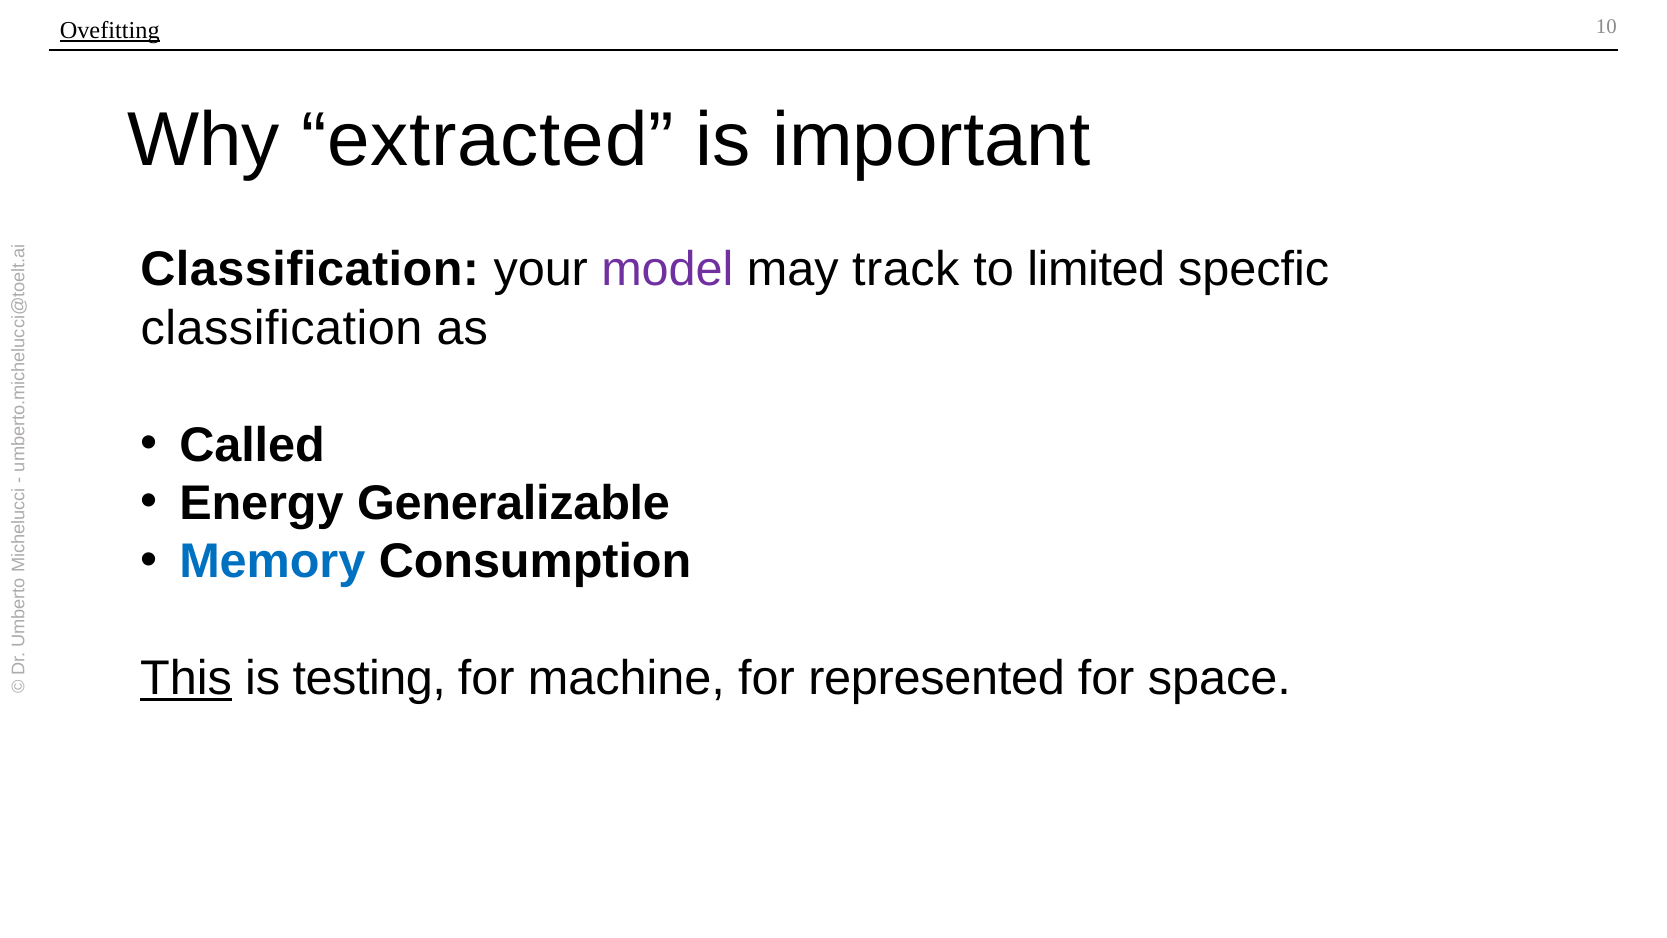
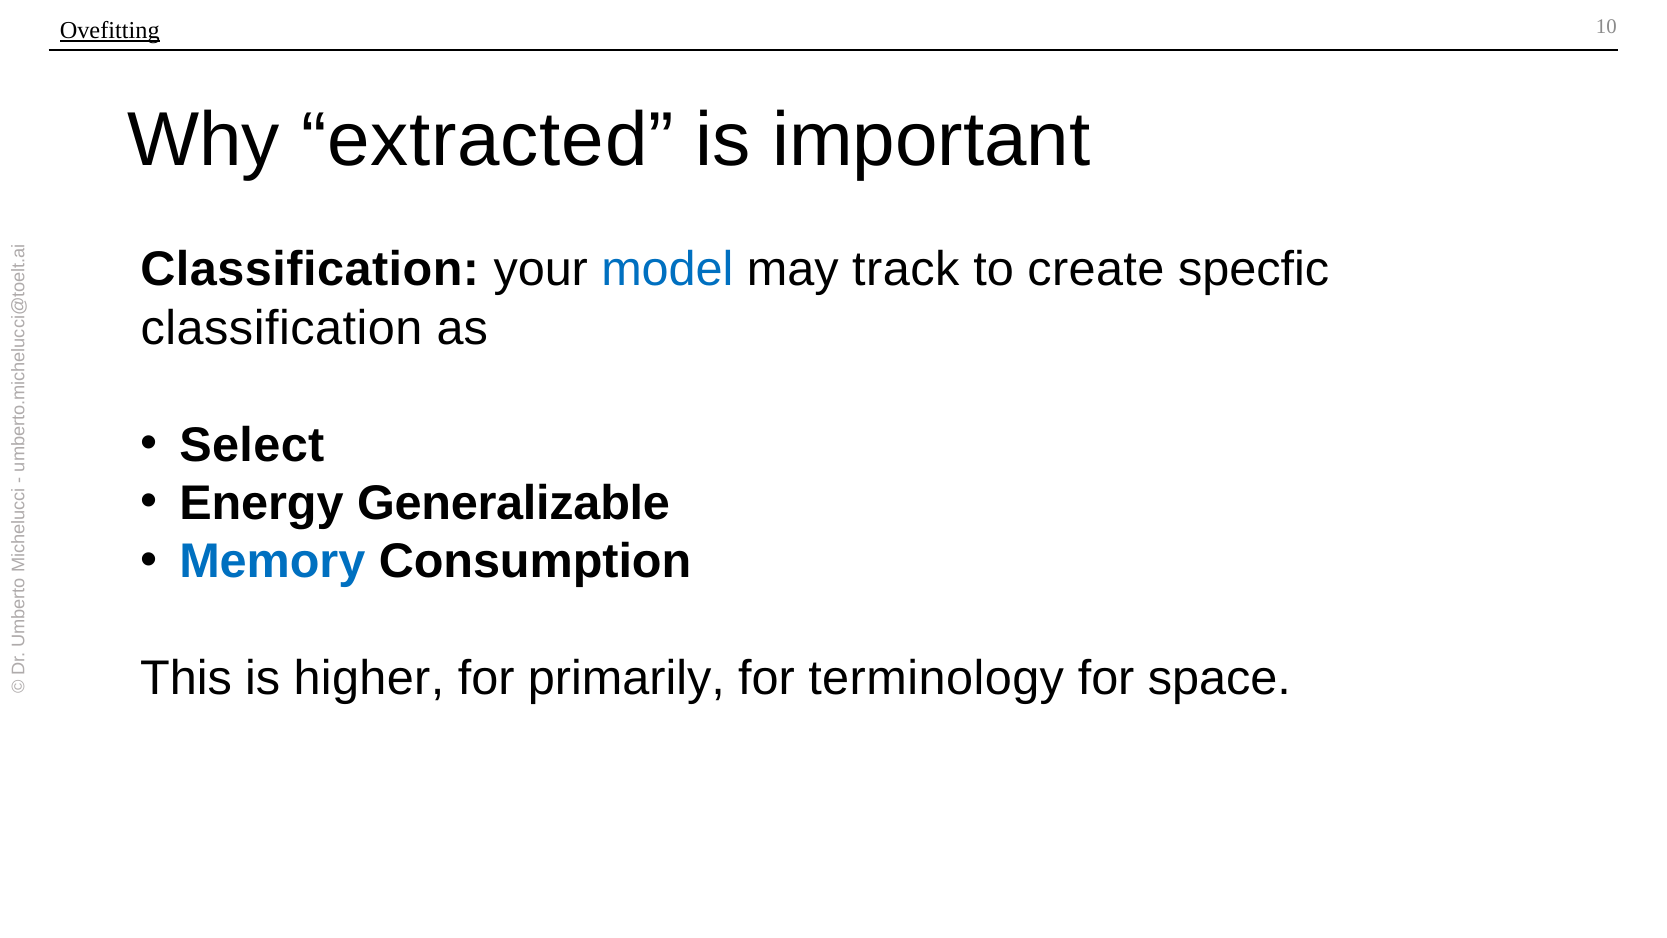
model colour: purple -> blue
limited: limited -> create
Called: Called -> Select
This underline: present -> none
testing: testing -> higher
machine: machine -> primarily
represented: represented -> terminology
